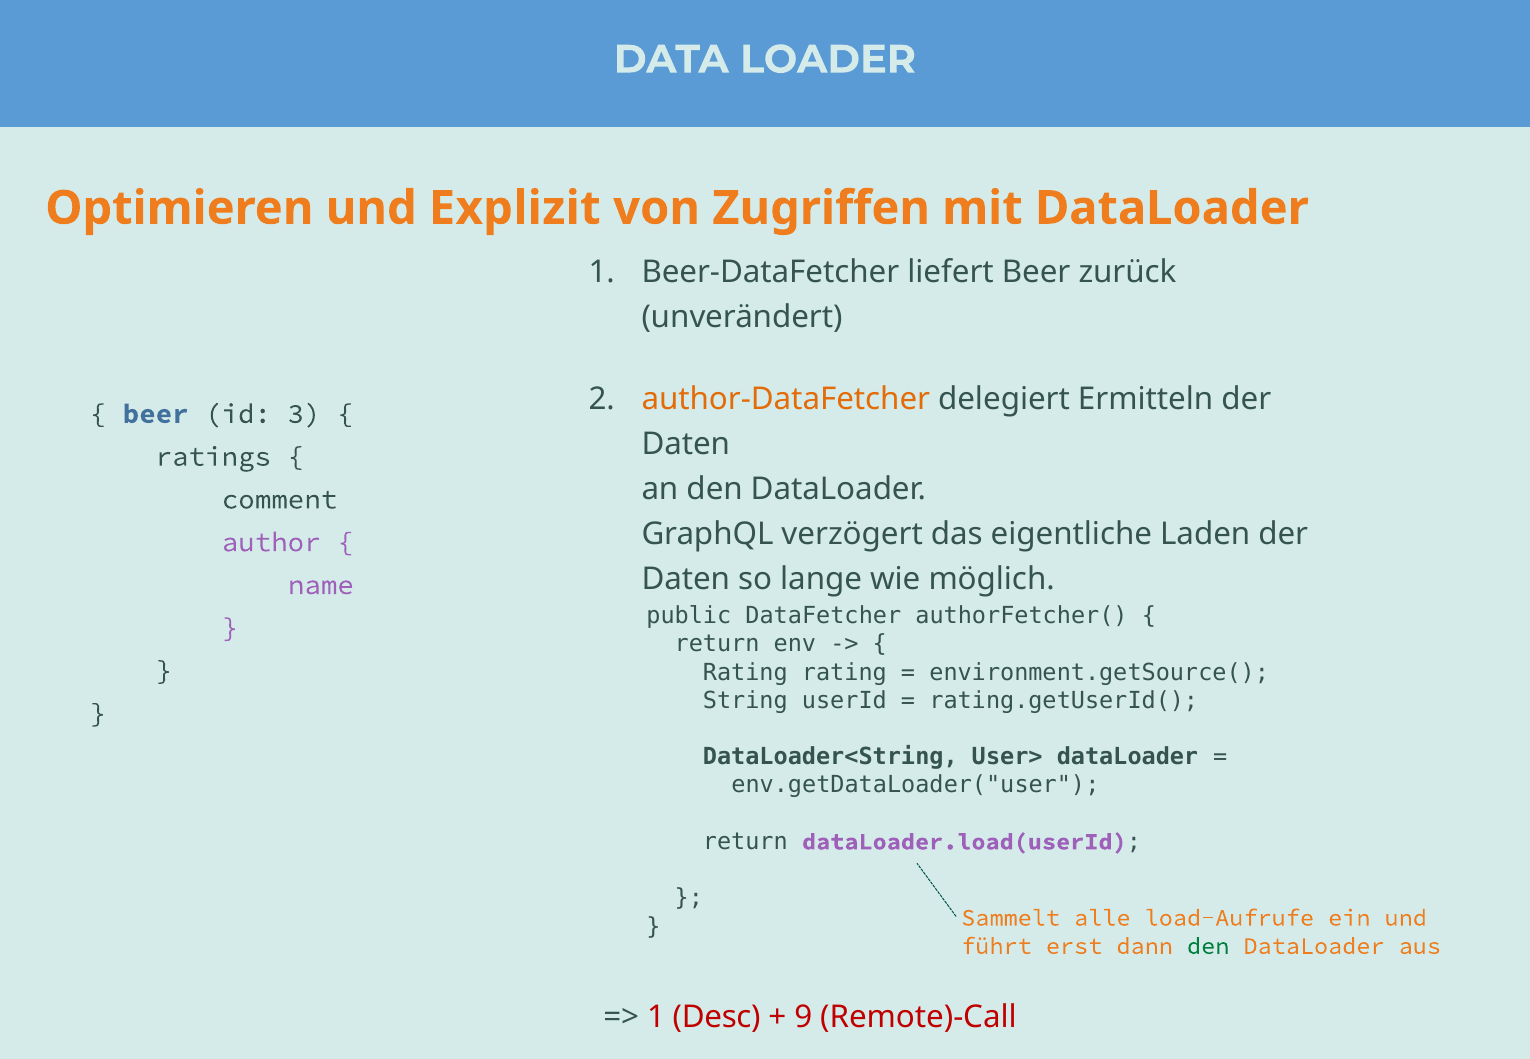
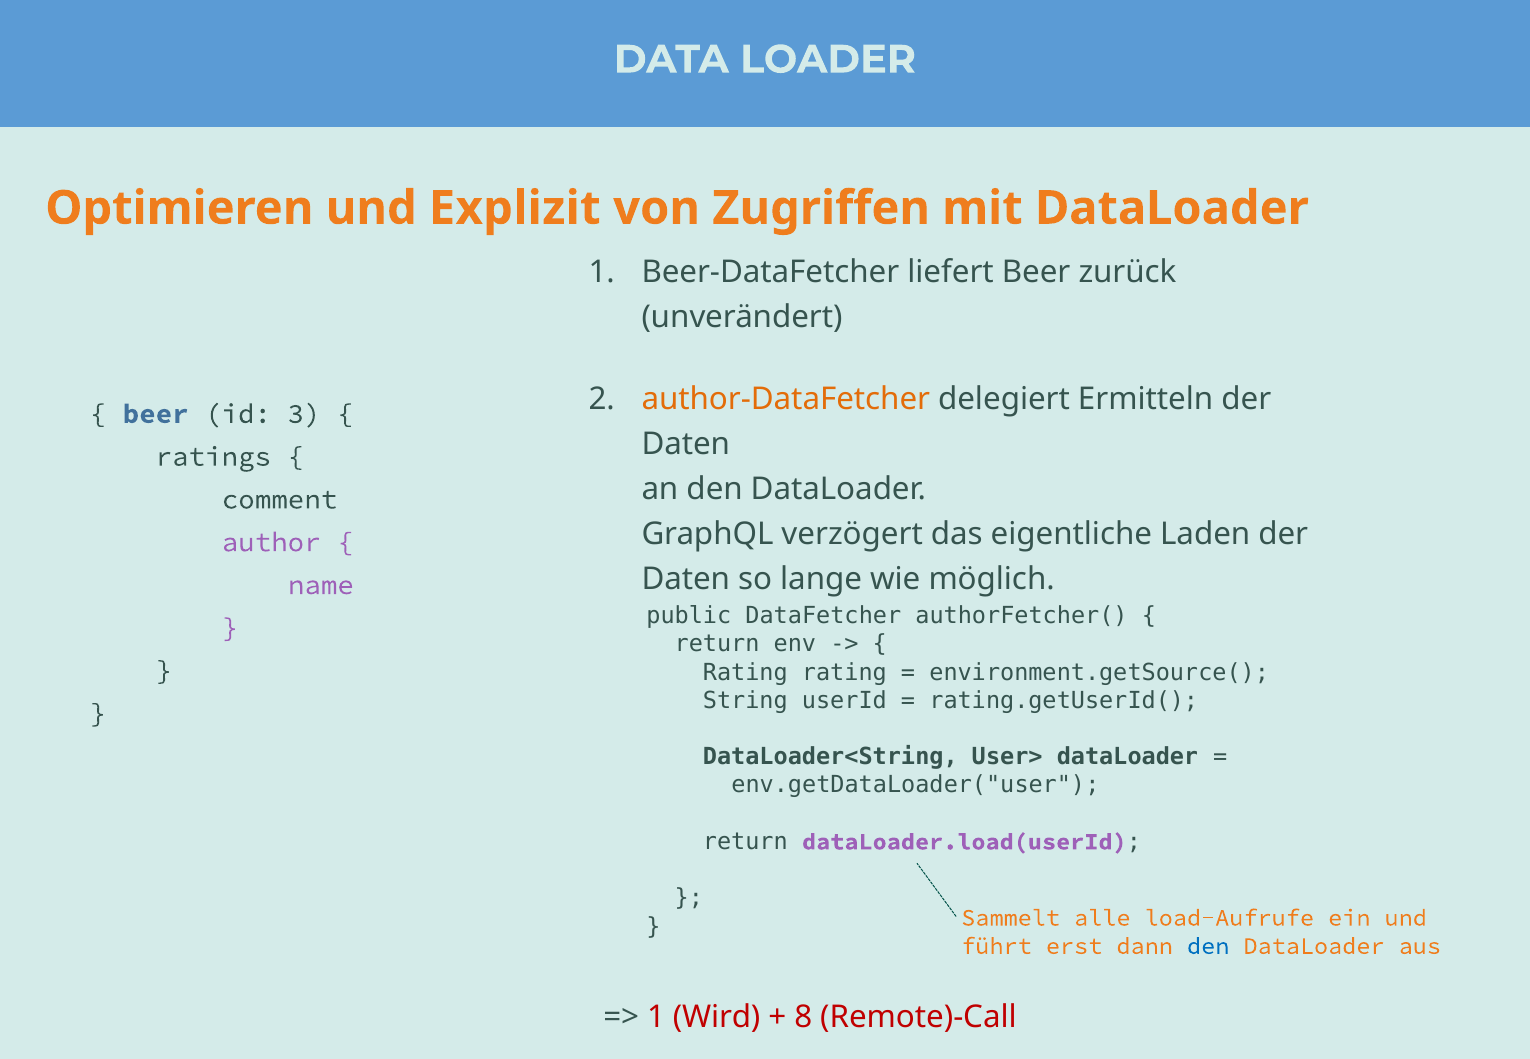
den at (1208, 946) colour: green -> blue
Desc: Desc -> Wird
9: 9 -> 8
